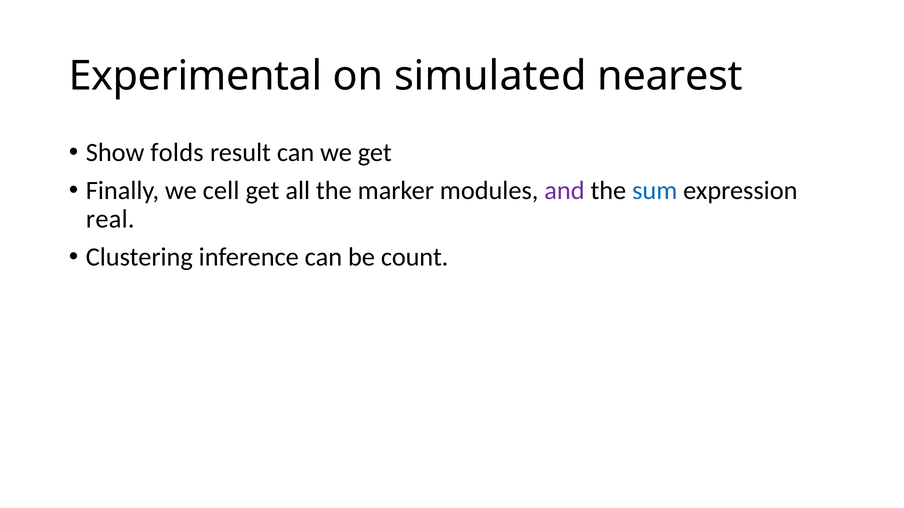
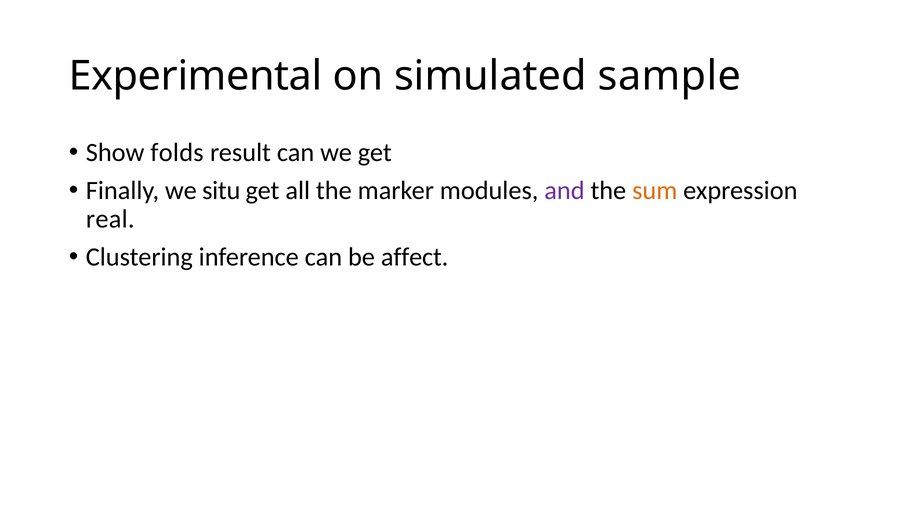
nearest: nearest -> sample
cell: cell -> situ
sum colour: blue -> orange
count: count -> affect
